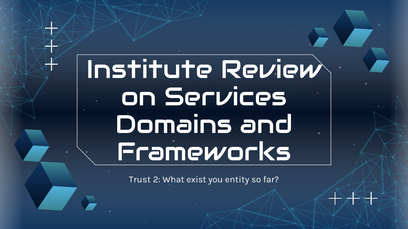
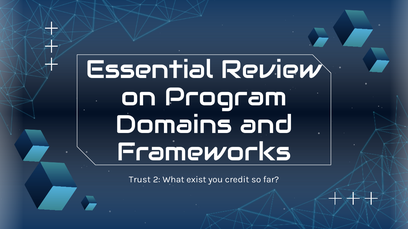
Institute: Institute -> Essential
Services: Services -> Program
entity: entity -> credit
